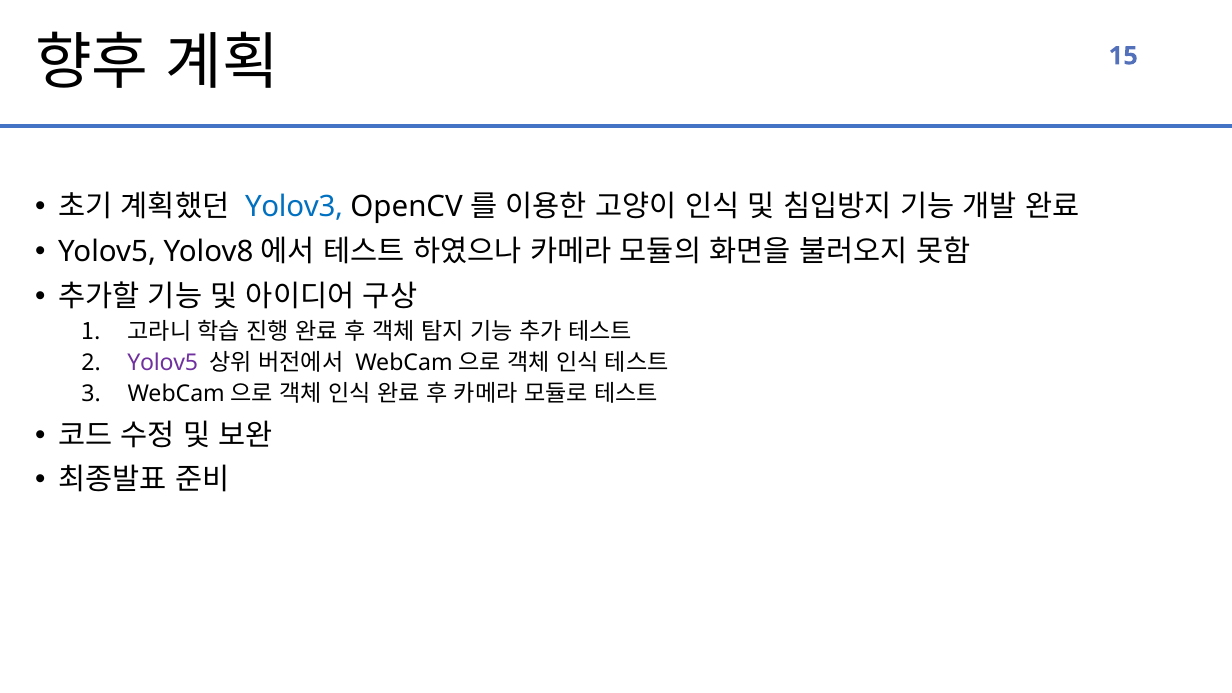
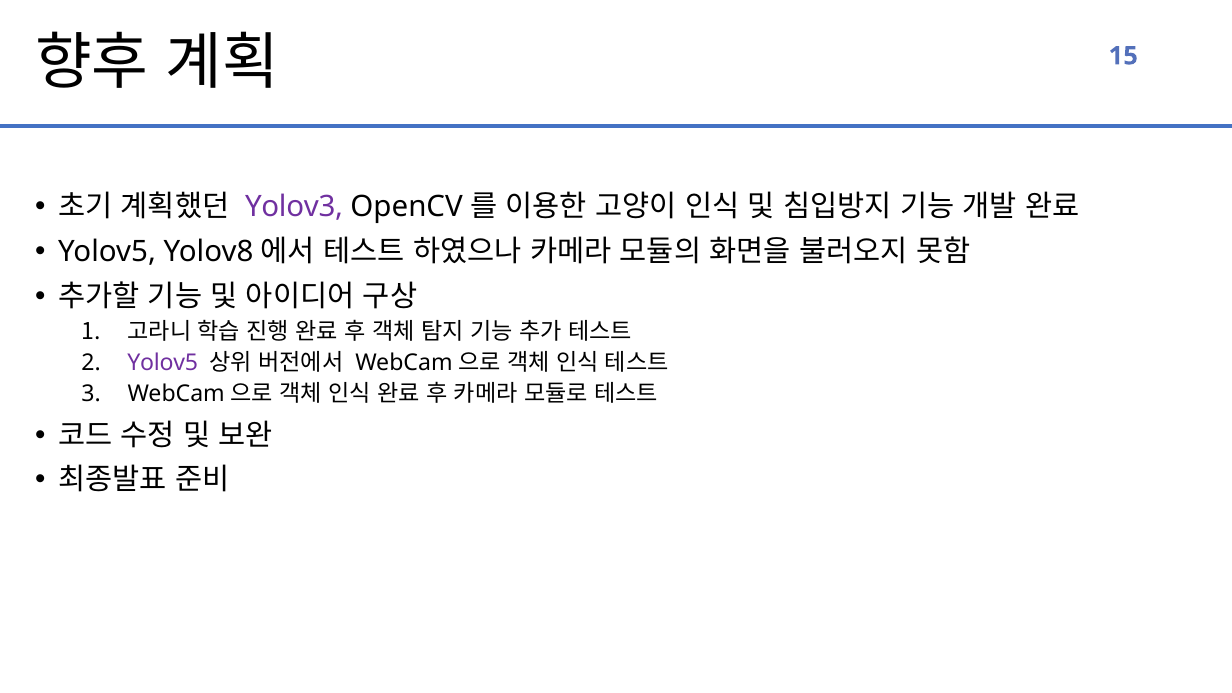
Yolov3 colour: blue -> purple
